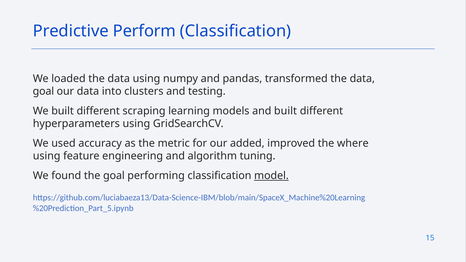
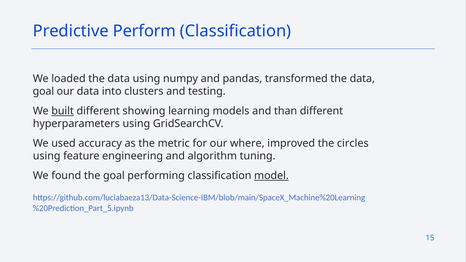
built at (63, 111) underline: none -> present
scraping: scraping -> showing
and built: built -> than
added: added -> where
where: where -> circles
